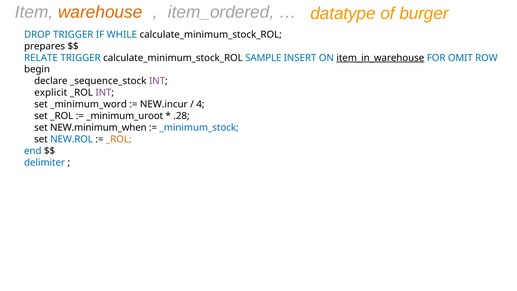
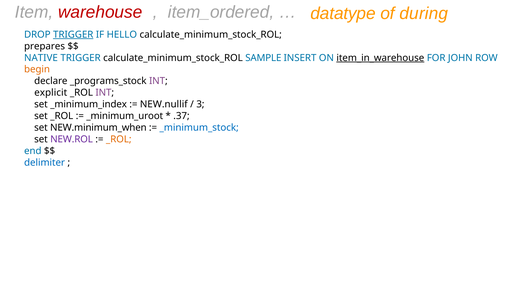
warehouse colour: orange -> red
burger: burger -> during
TRIGGER at (73, 35) underline: none -> present
WHILE: WHILE -> HELLO
RELATE: RELATE -> NATIVE
OMIT: OMIT -> JOHN
begin colour: black -> orange
_sequence_stock: _sequence_stock -> _programs_stock
_minimum_word: _minimum_word -> _minimum_index
NEW.incur: NEW.incur -> NEW.nullif
4: 4 -> 3
.28: .28 -> .37
NEW.ROL colour: blue -> purple
